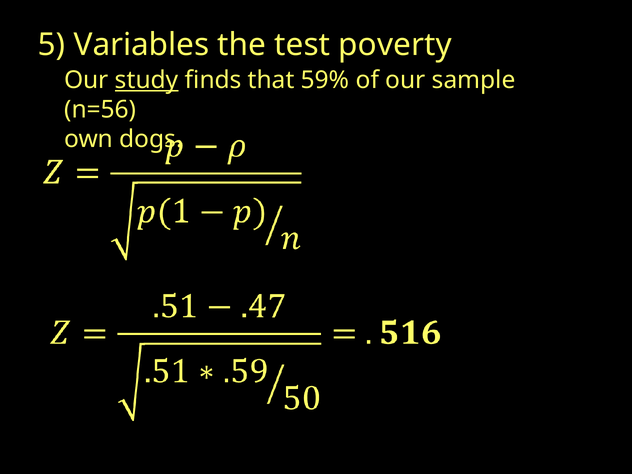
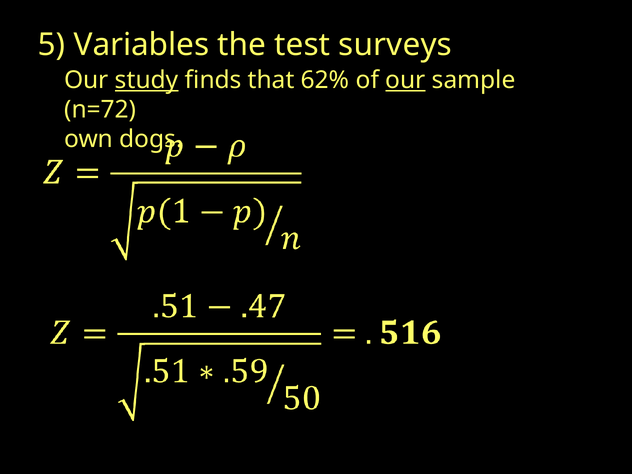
poverty: poverty -> surveys
59%: 59% -> 62%
our at (405, 80) underline: none -> present
n=56: n=56 -> n=72
